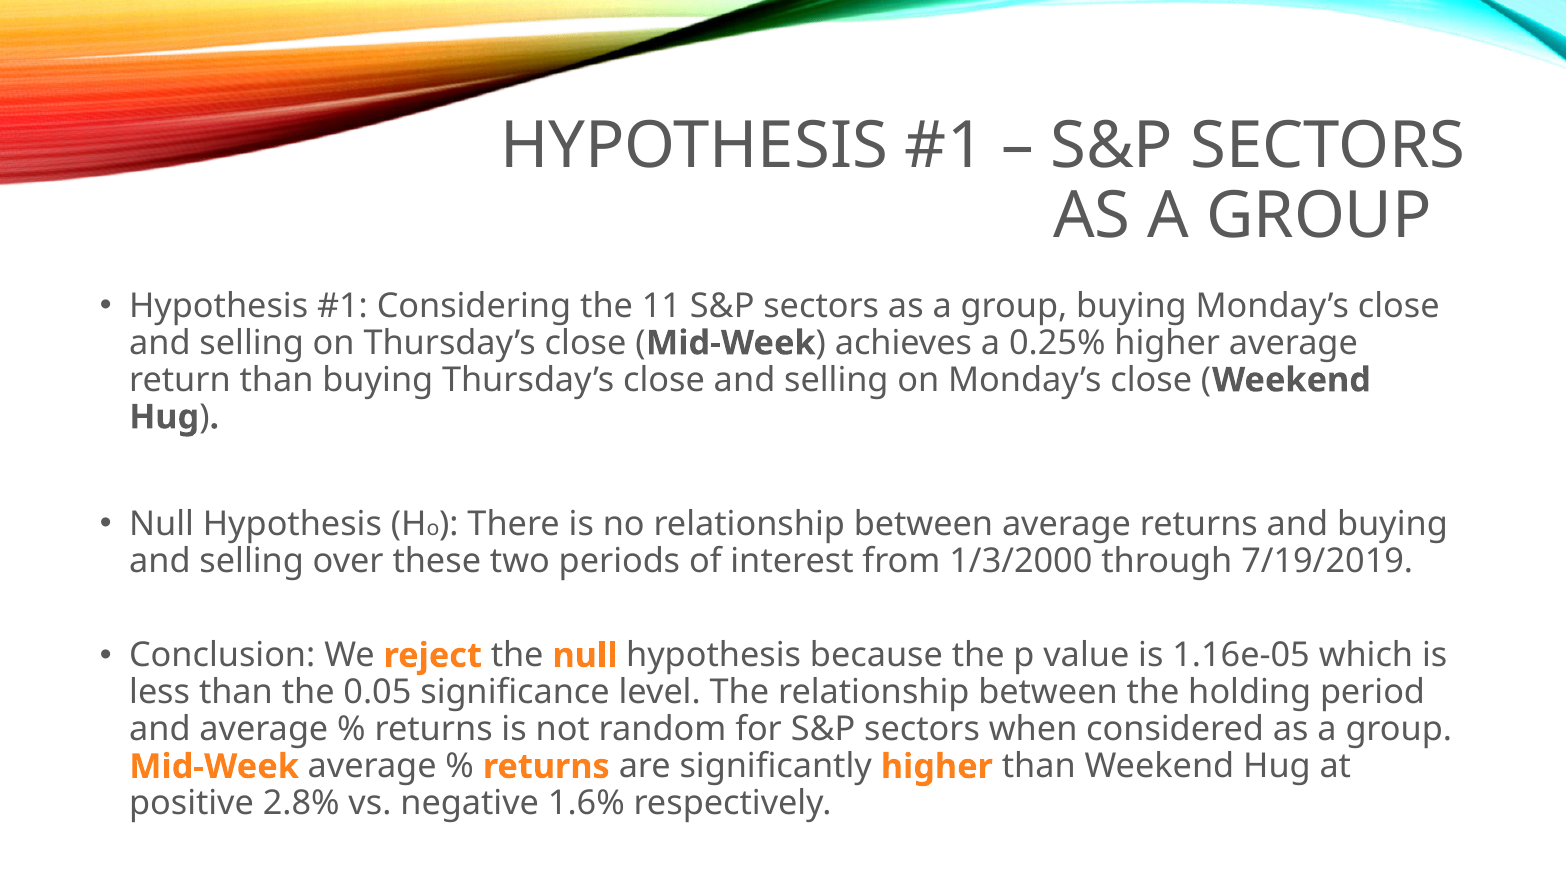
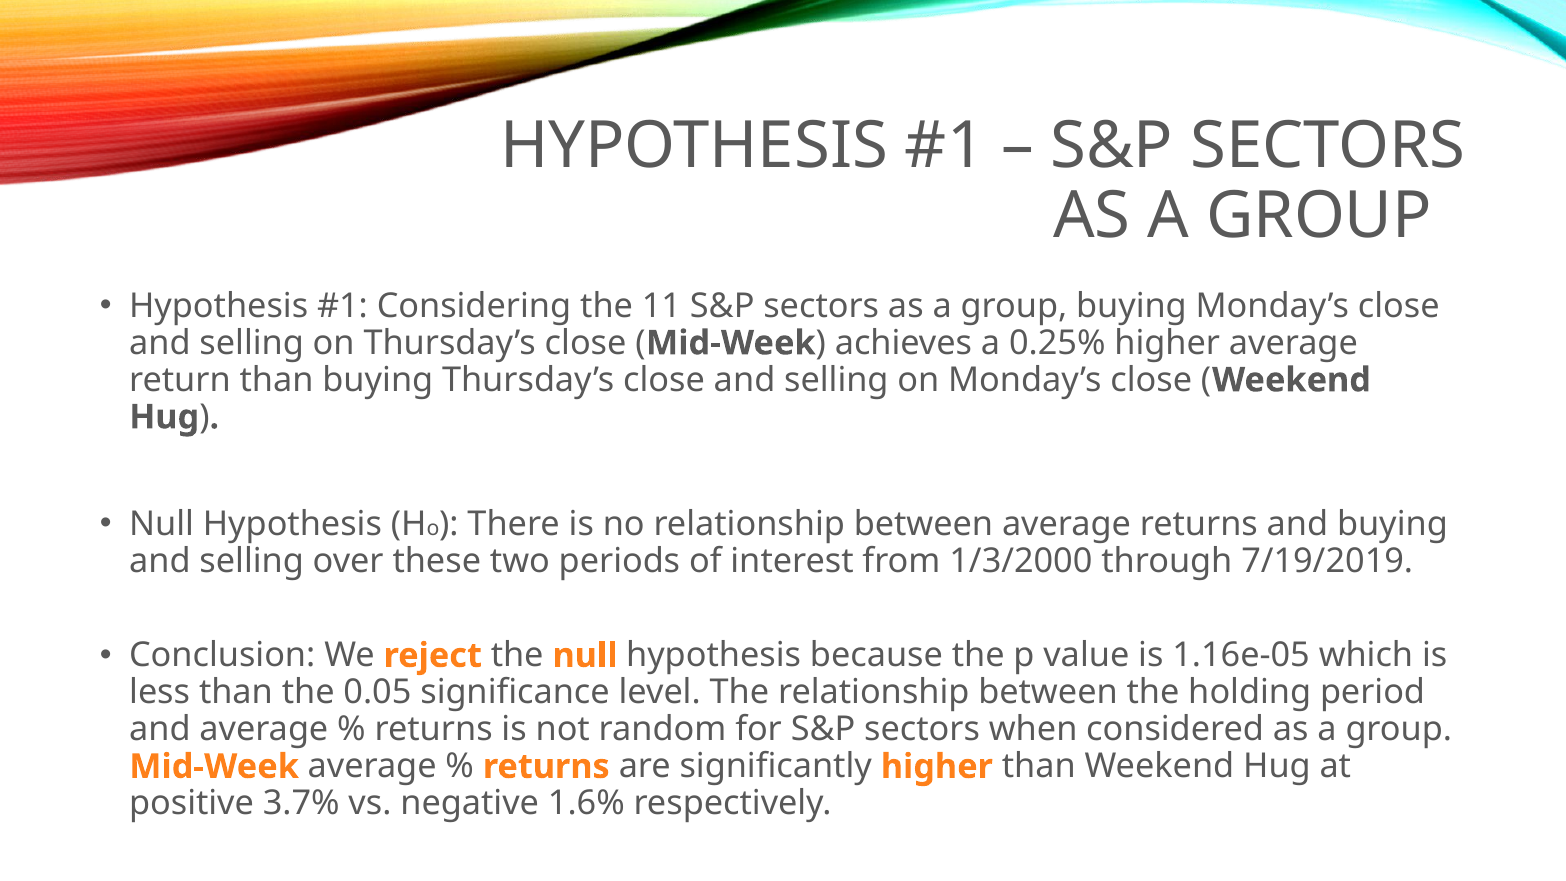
2.8%: 2.8% -> 3.7%
